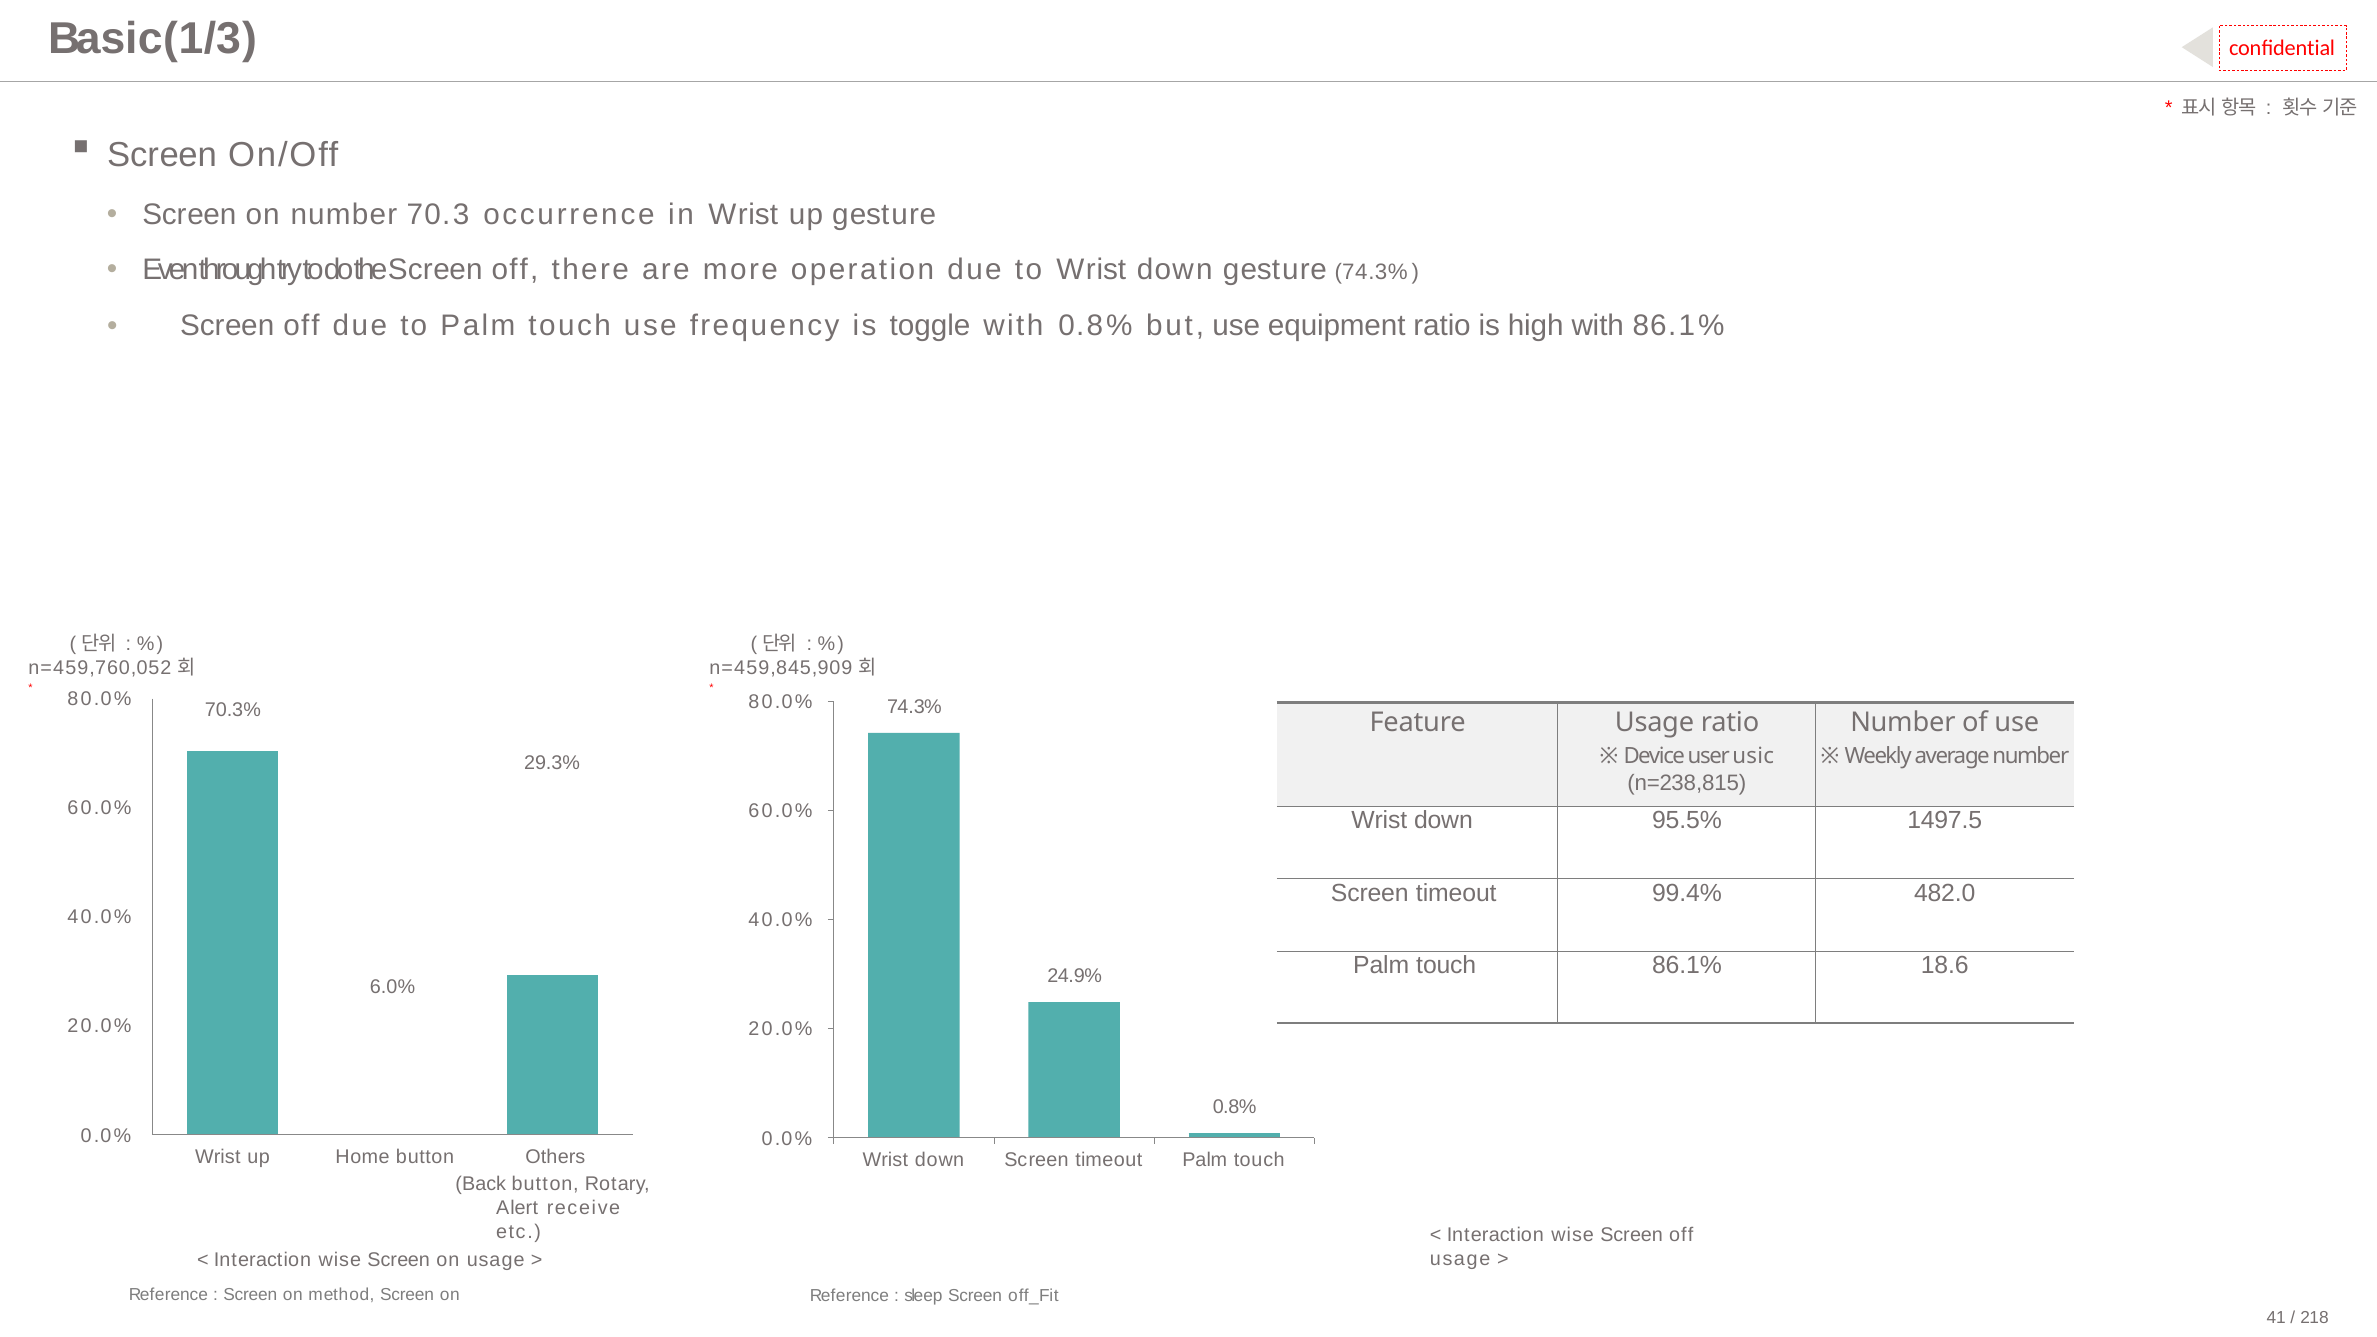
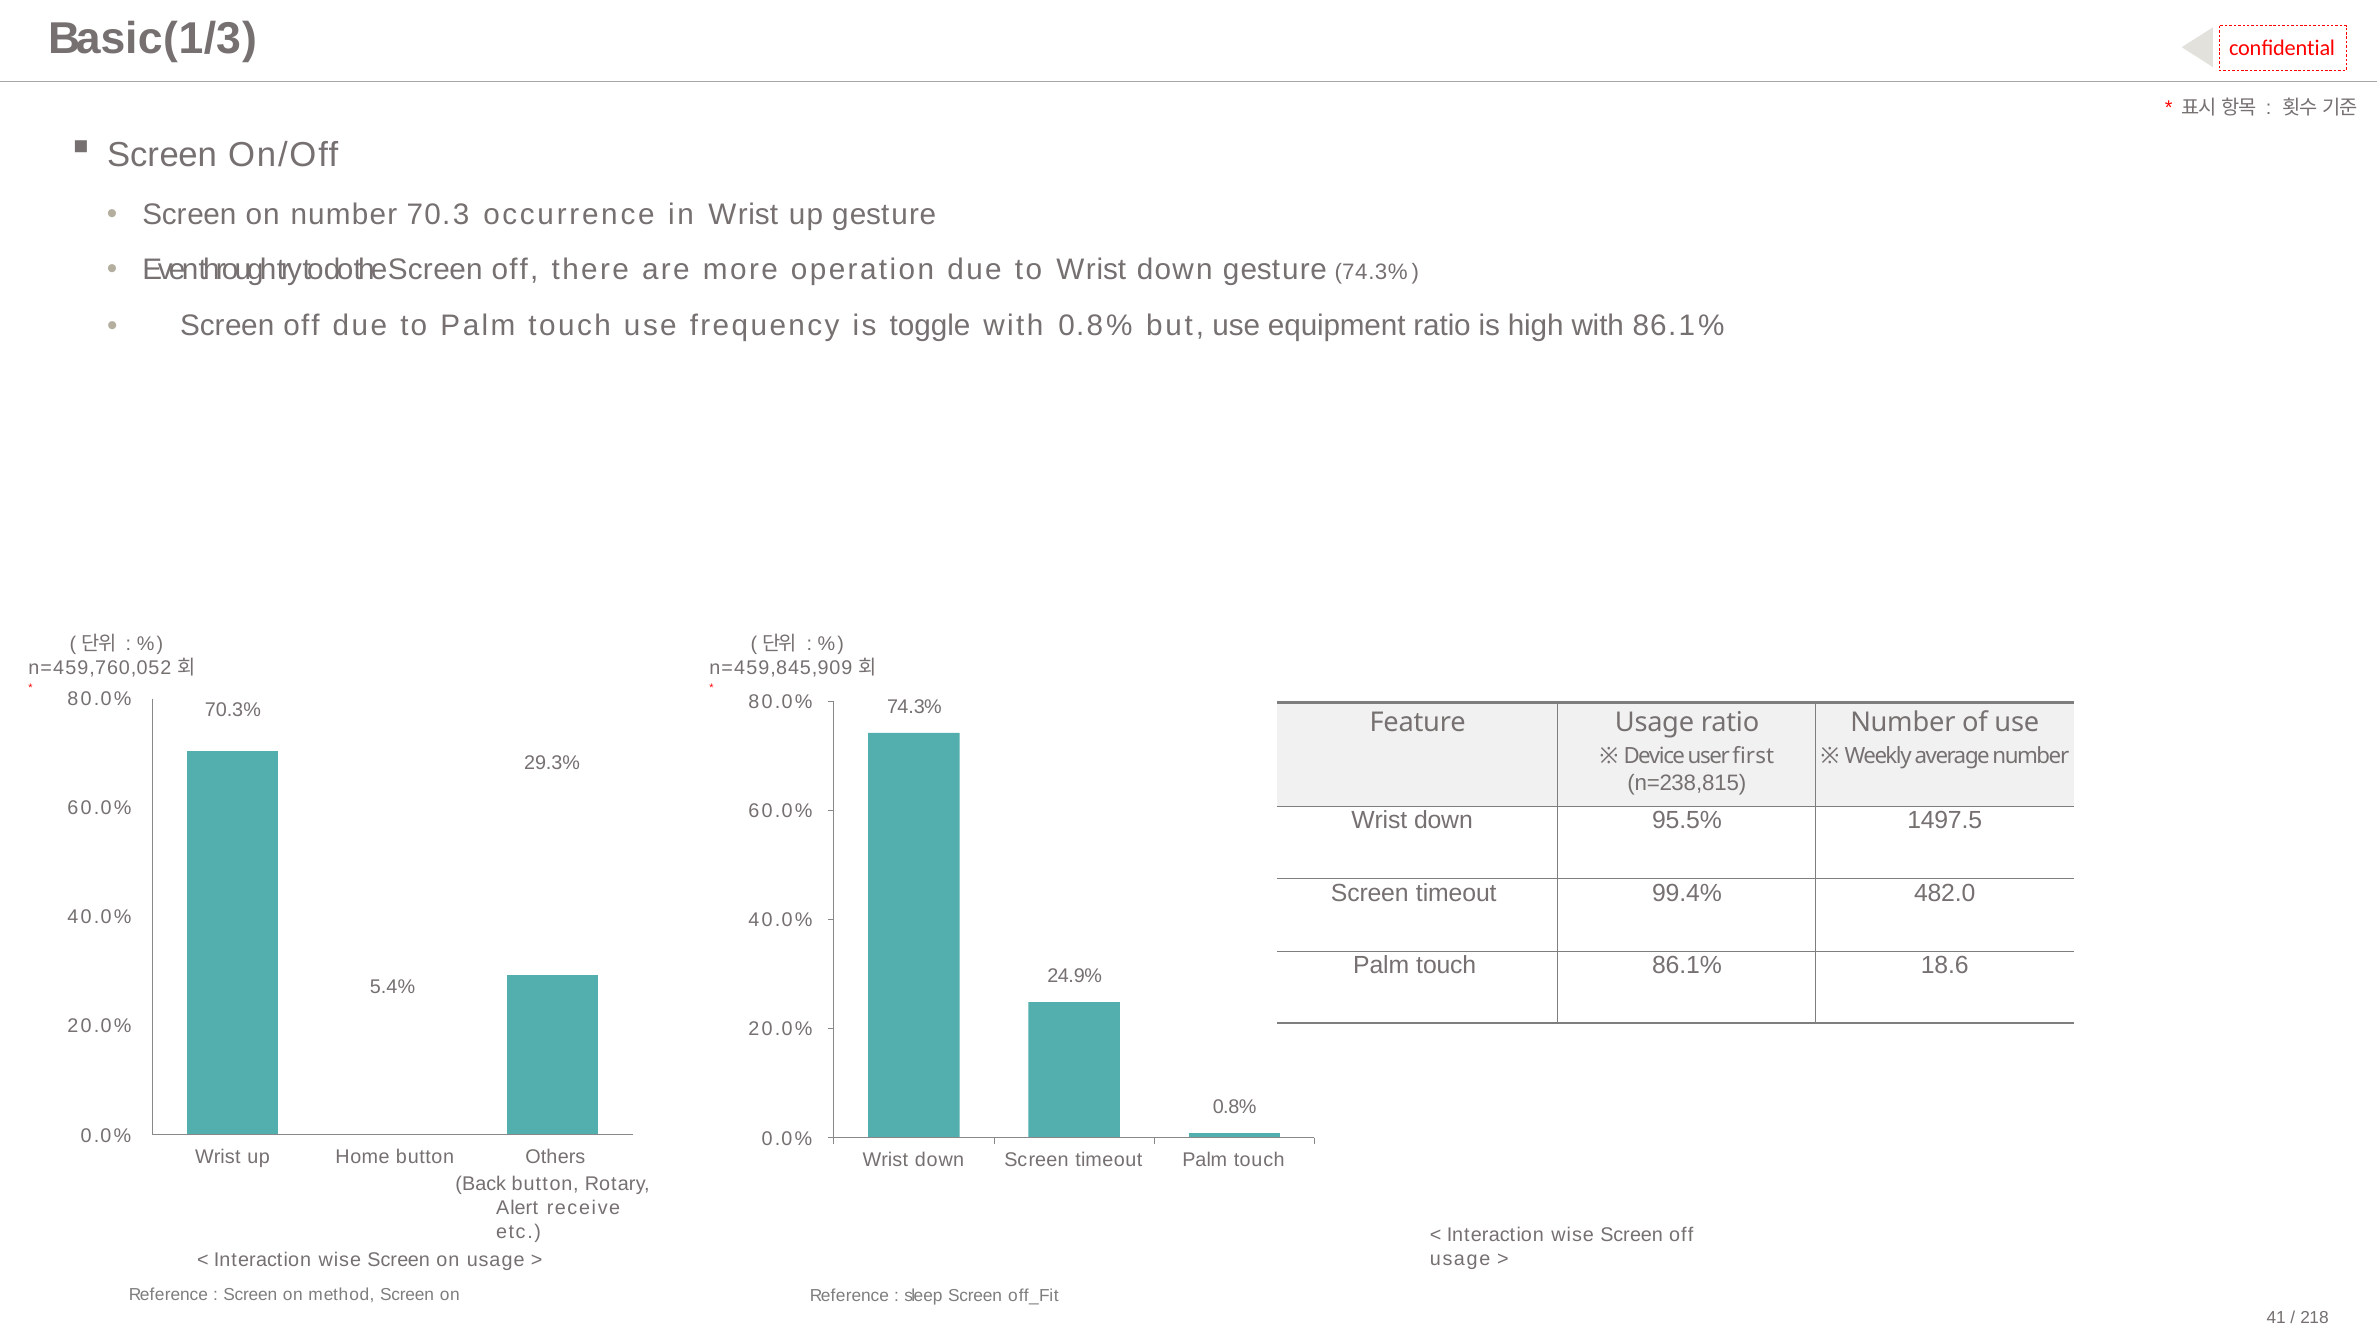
usic: usic -> first
6.0%: 6.0% -> 5.4%
